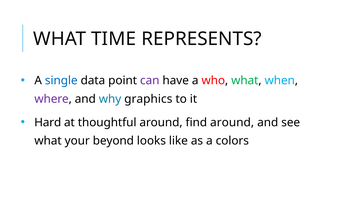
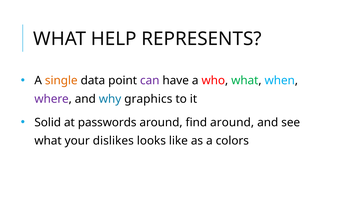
TIME: TIME -> HELP
single colour: blue -> orange
Hard: Hard -> Solid
thoughtful: thoughtful -> passwords
beyond: beyond -> dislikes
